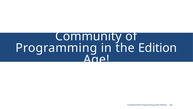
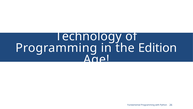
Community: Community -> Technology
